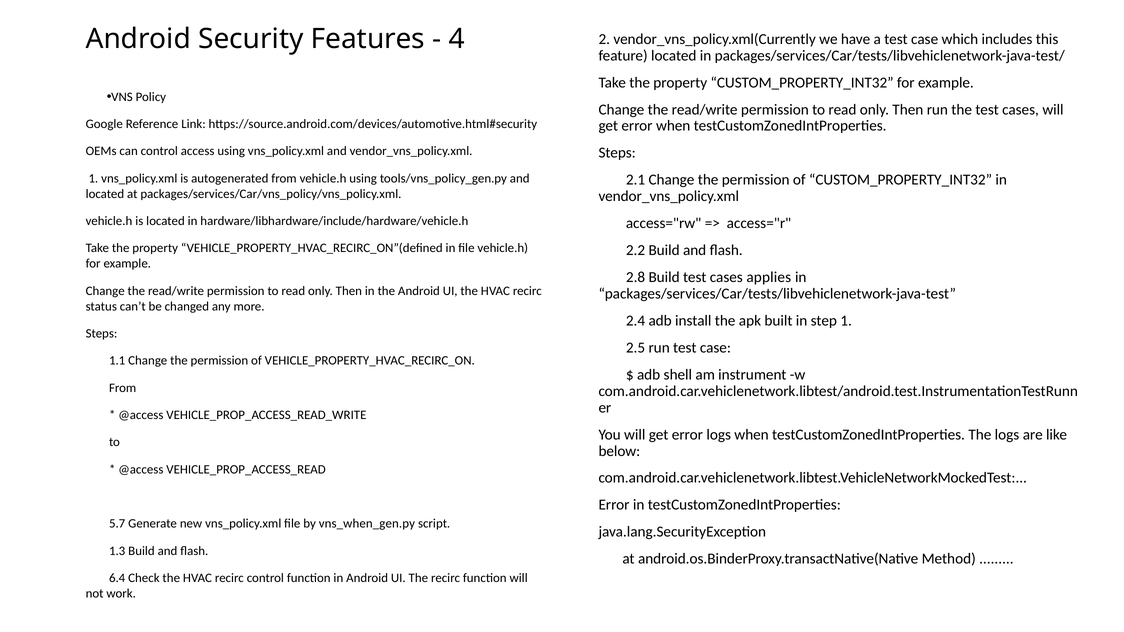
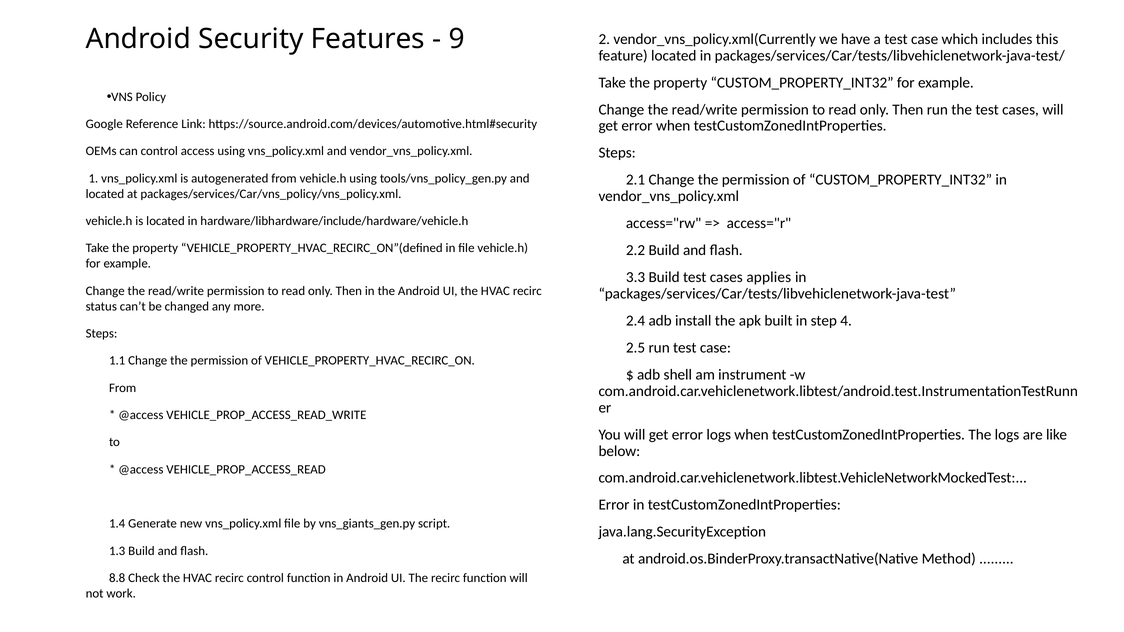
4: 4 -> 9
2.8: 2.8 -> 3.3
step 1: 1 -> 4
5.7: 5.7 -> 1.4
vns_when_gen.py: vns_when_gen.py -> vns_giants_gen.py
6.4: 6.4 -> 8.8
